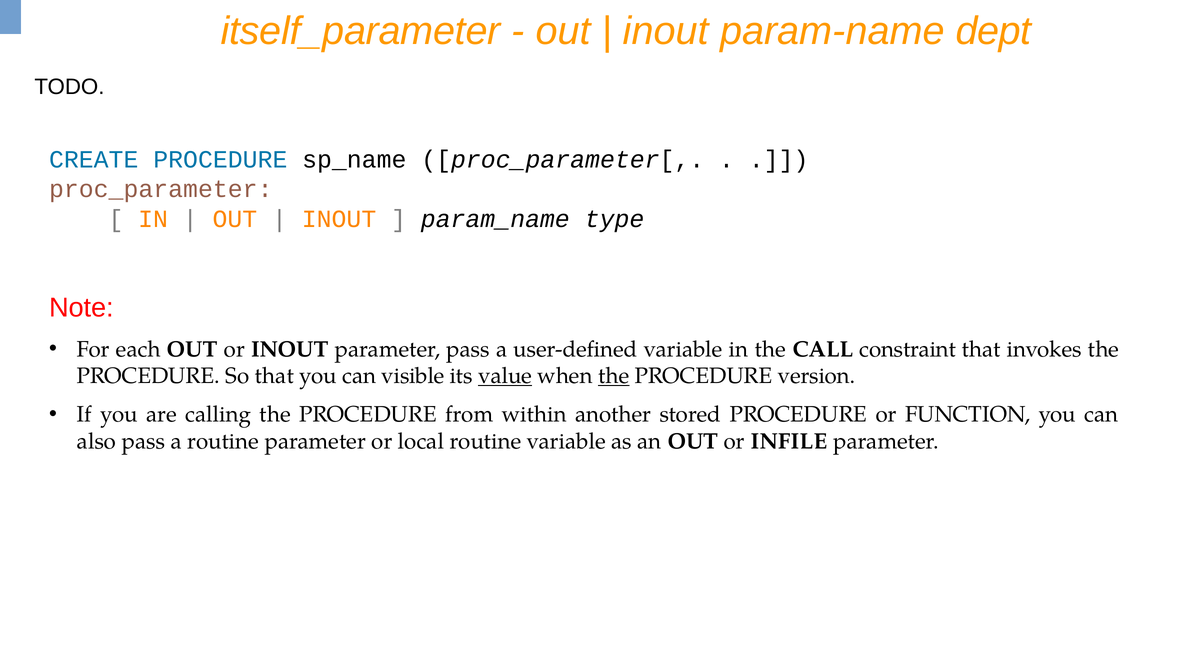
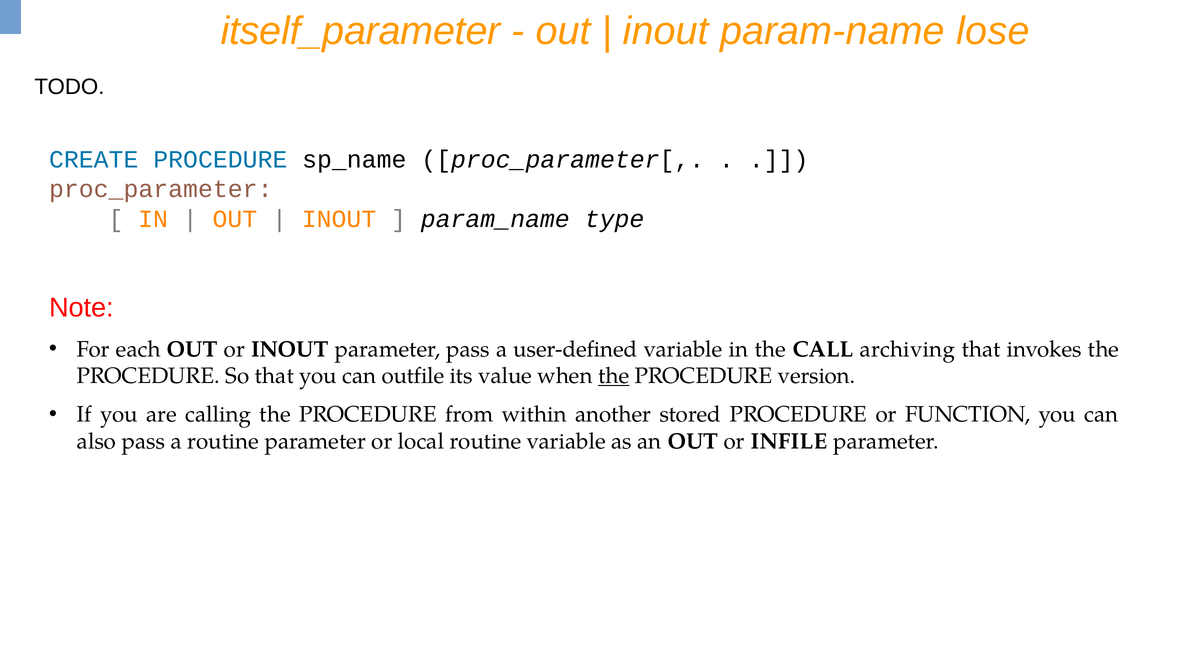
dept: dept -> lose
constraint: constraint -> archiving
visible: visible -> outfile
value underline: present -> none
